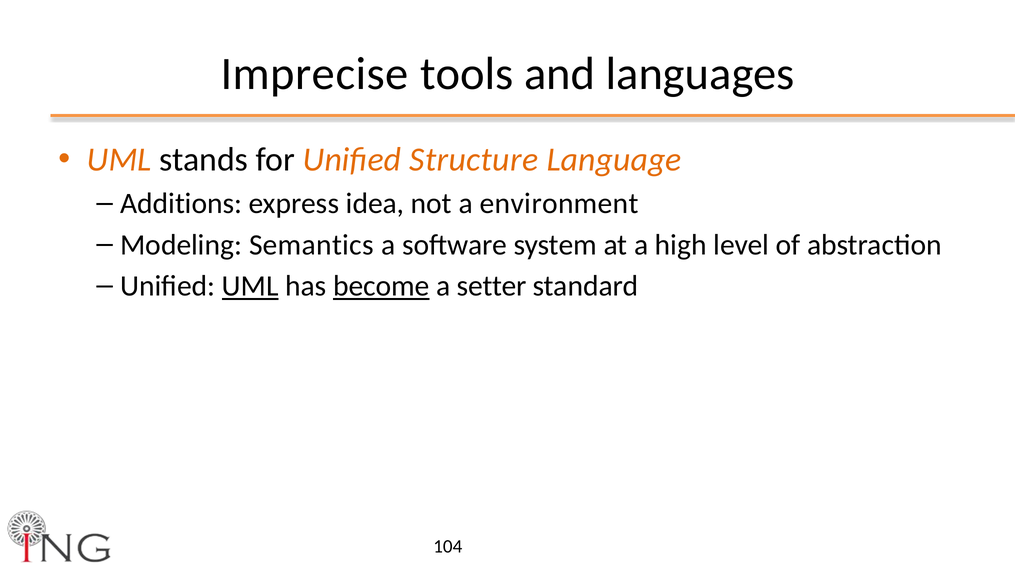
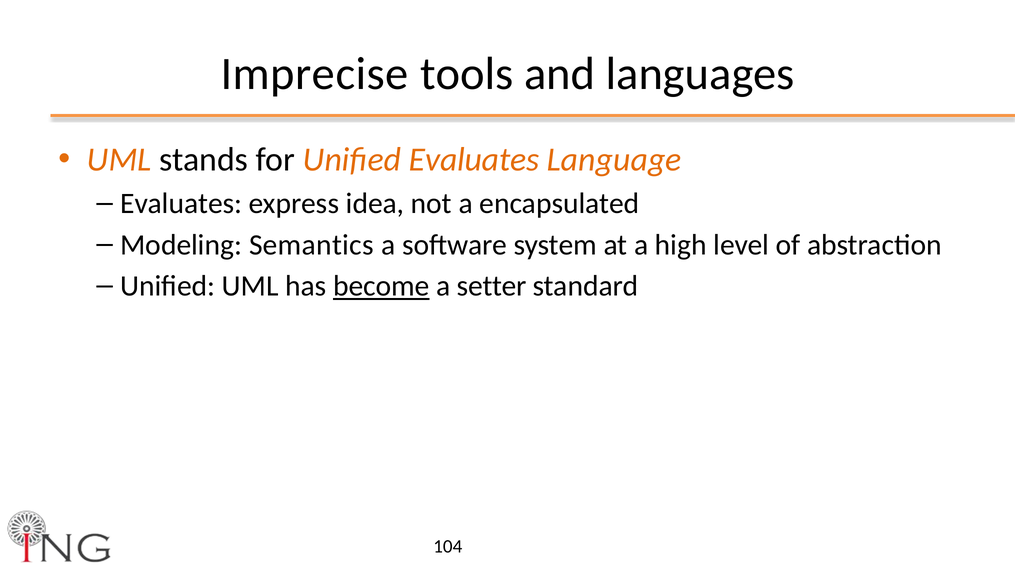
Unified Structure: Structure -> Evaluates
Additions at (181, 203): Additions -> Evaluates
environment: environment -> encapsulated
UML at (250, 286) underline: present -> none
